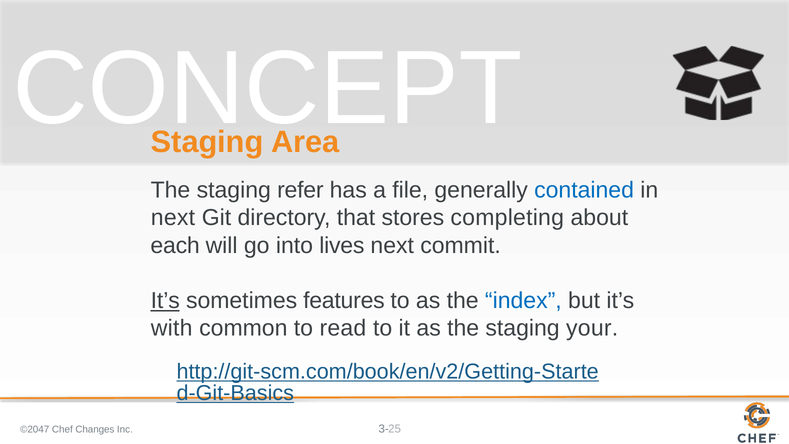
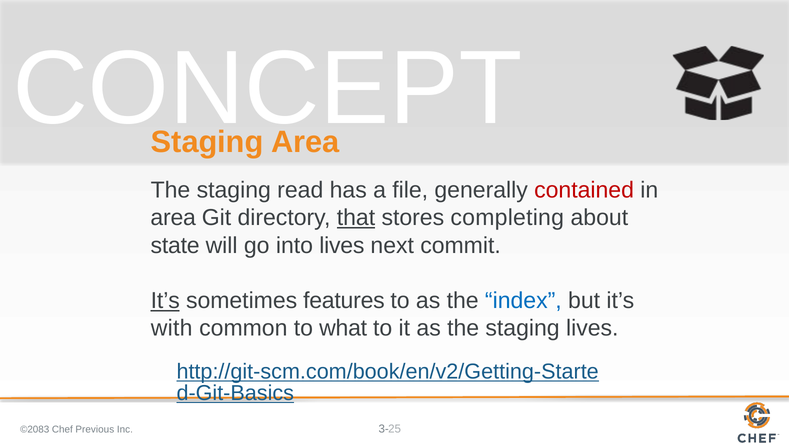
refer: refer -> read
contained colour: blue -> red
next at (173, 218): next -> area
that underline: none -> present
each: each -> state
read: read -> what
staging your: your -> lives
©2047: ©2047 -> ©2083
Changes: Changes -> Previous
